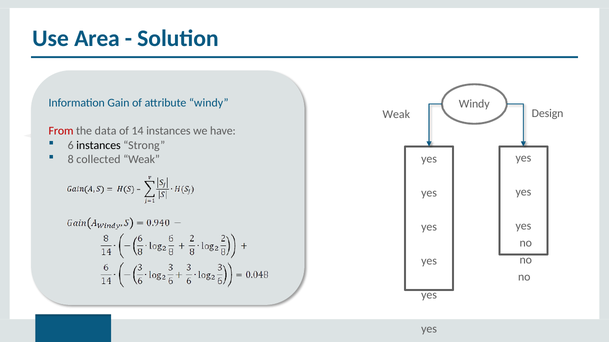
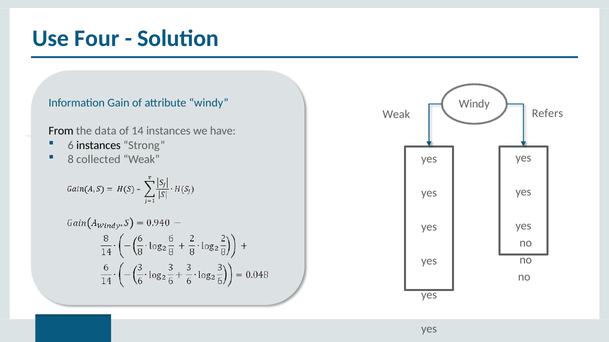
Area: Area -> Four
Design: Design -> Refers
From colour: red -> black
